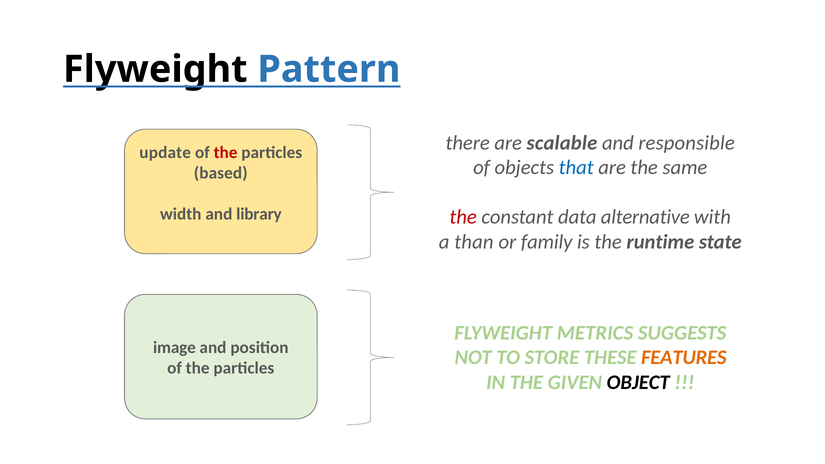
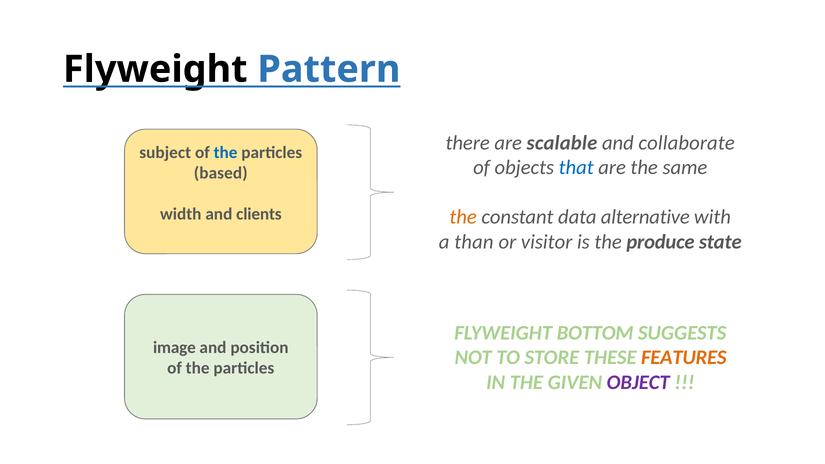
responsible: responsible -> collaborate
update: update -> subject
the at (226, 152) colour: red -> blue
library: library -> clients
the at (463, 217) colour: red -> orange
family: family -> visitor
runtime: runtime -> produce
METRICS: METRICS -> BOTTOM
OBJECT colour: black -> purple
